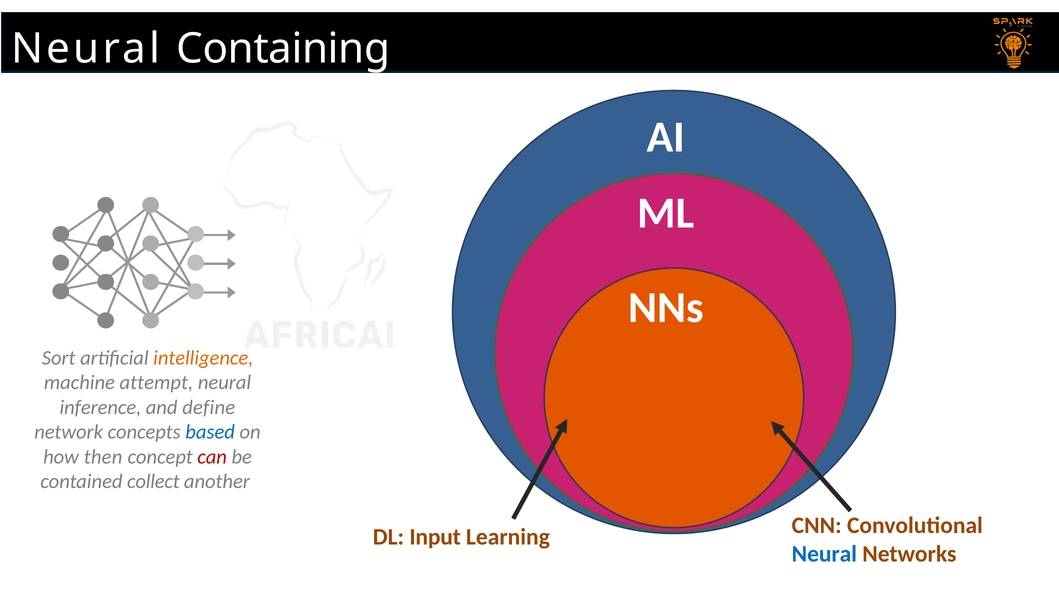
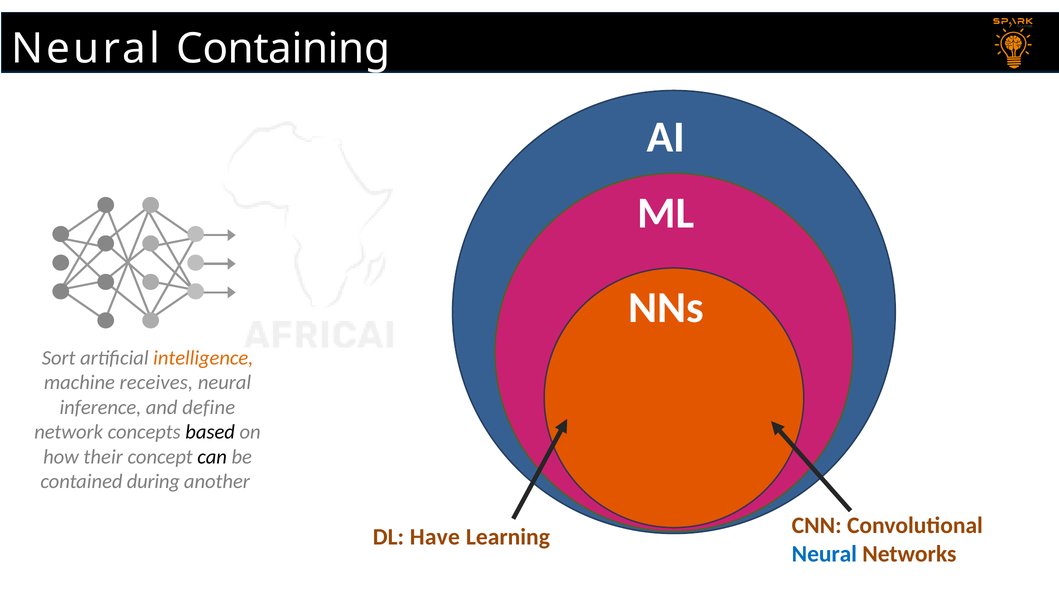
attempt: attempt -> receives
based colour: blue -> black
then: then -> their
can colour: red -> black
collect: collect -> during
Input: Input -> Have
